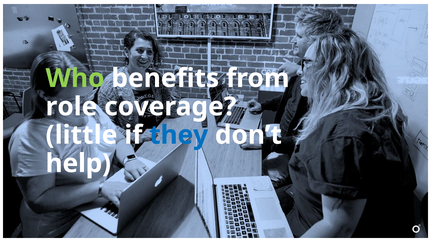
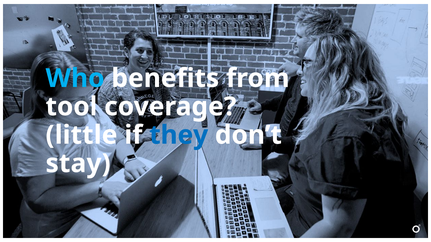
Who colour: light green -> light blue
role: role -> tool
help: help -> stay
